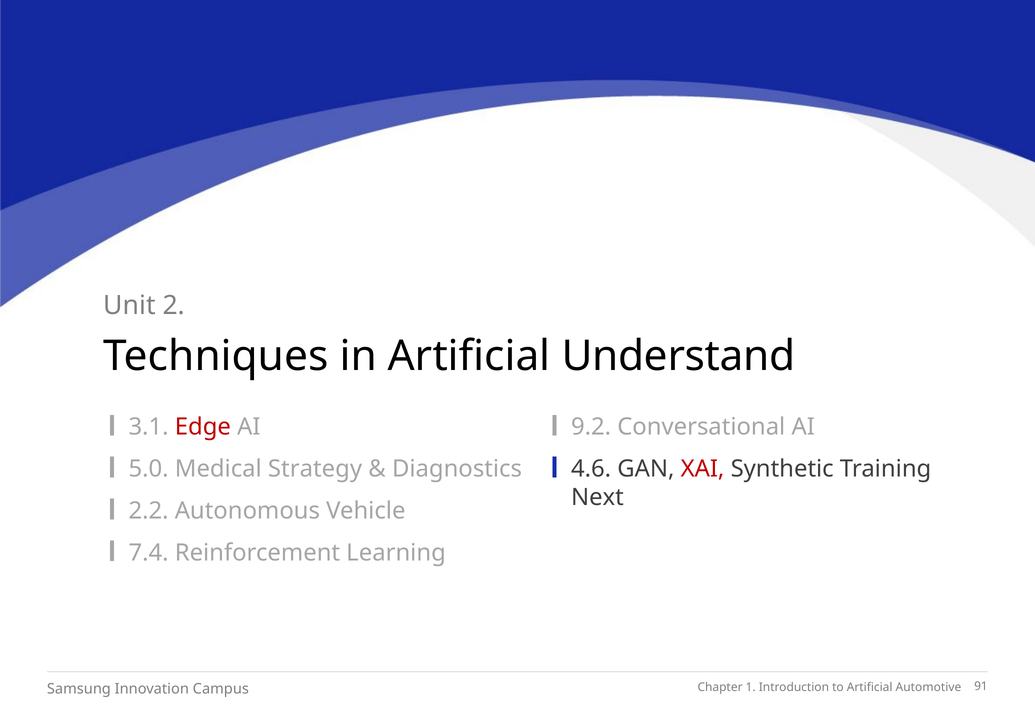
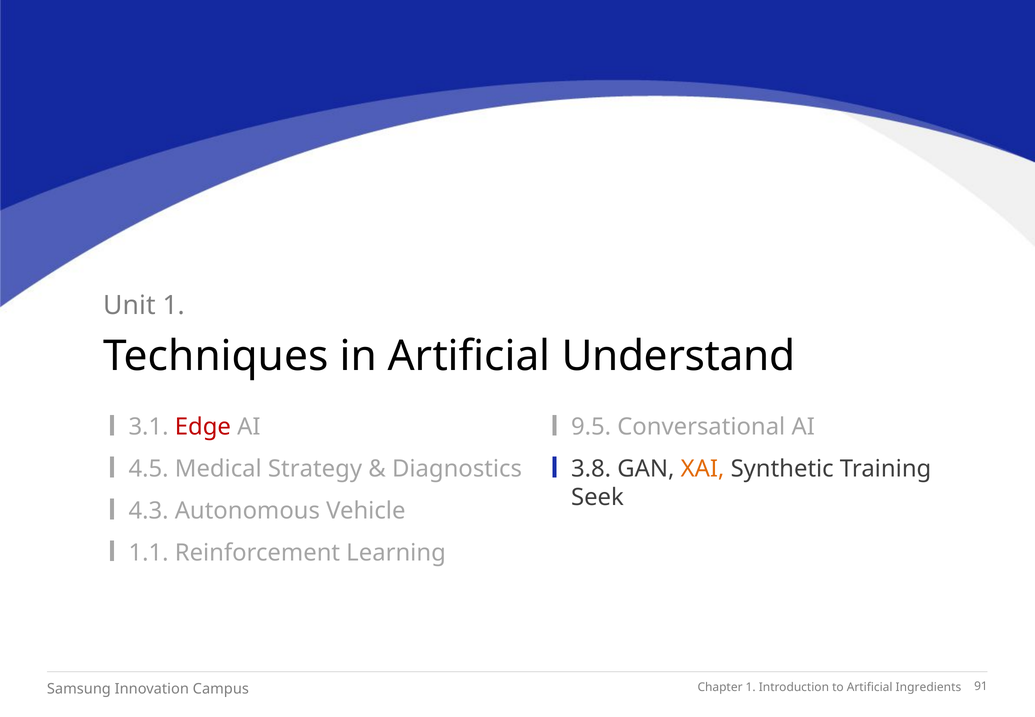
Unit 2: 2 -> 1
9.2: 9.2 -> 9.5
5.0: 5.0 -> 4.5
4.6: 4.6 -> 3.8
XAI colour: red -> orange
Next: Next -> Seek
2.2: 2.2 -> 4.3
7.4: 7.4 -> 1.1
Automotive: Automotive -> Ingredients
